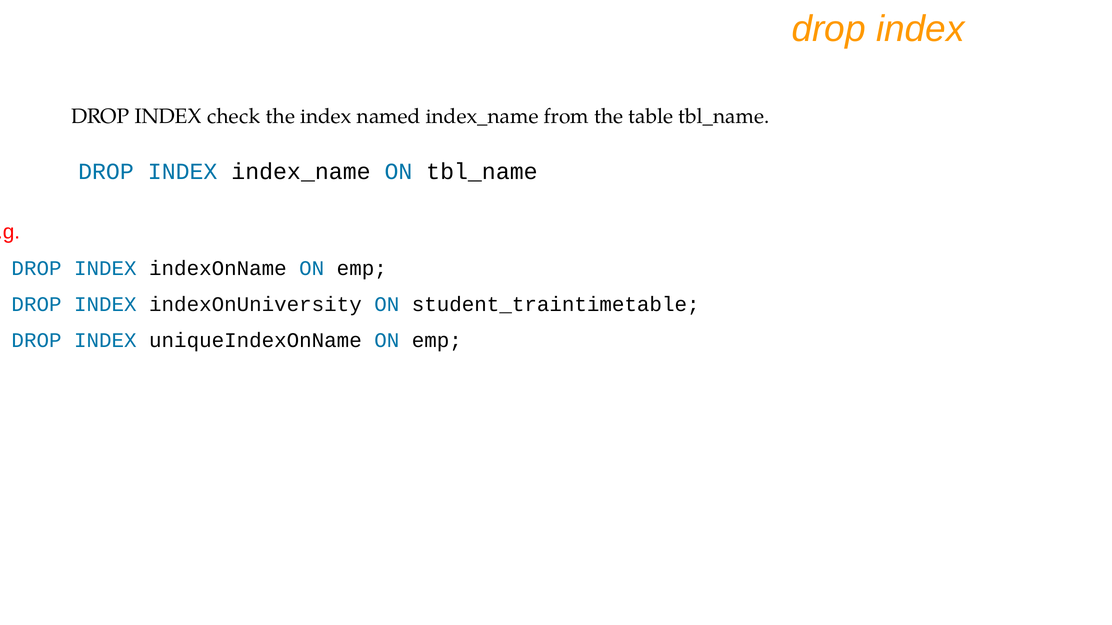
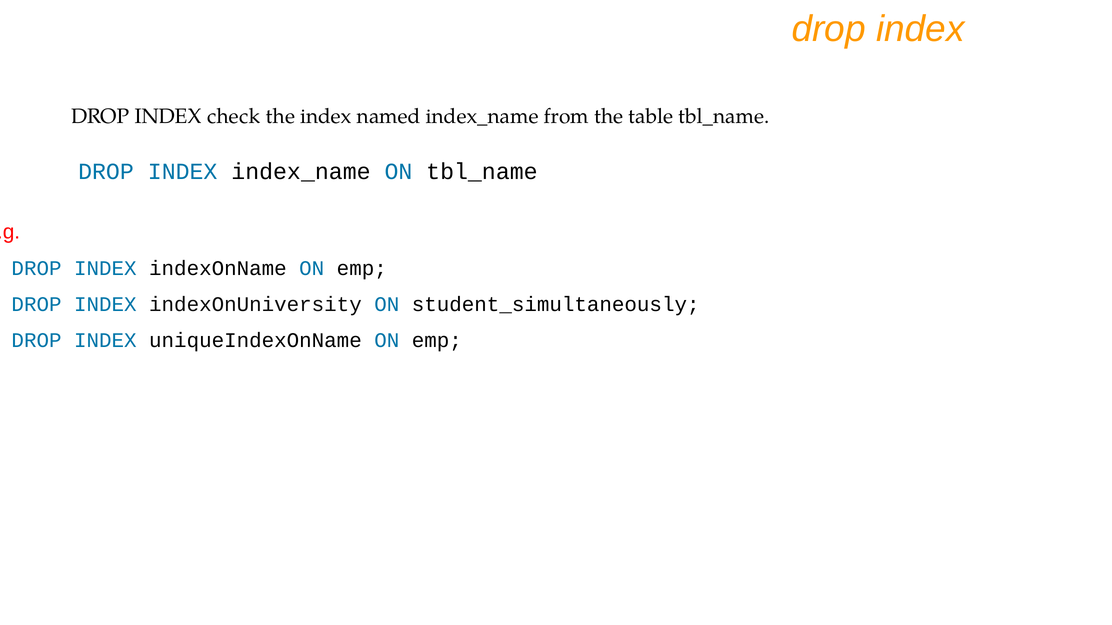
student_traintimetable: student_traintimetable -> student_simultaneously
